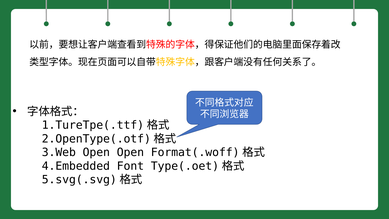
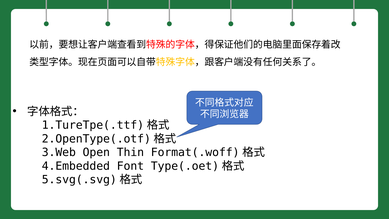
Open Open: Open -> Thin
